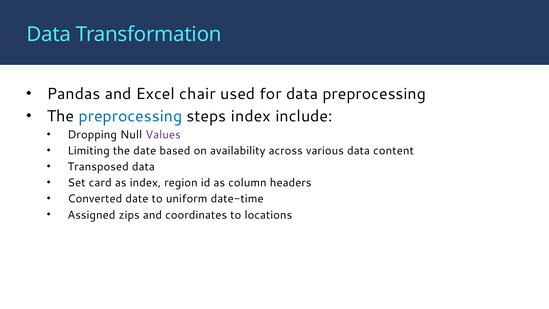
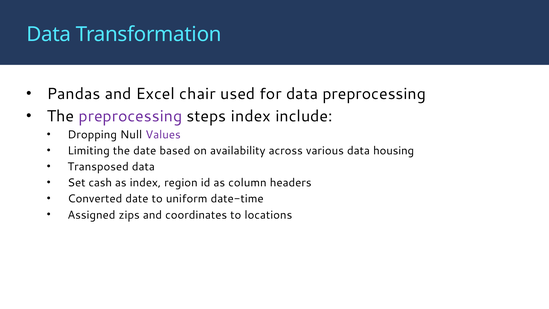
preprocessing at (130, 116) colour: blue -> purple
content: content -> housing
card: card -> cash
